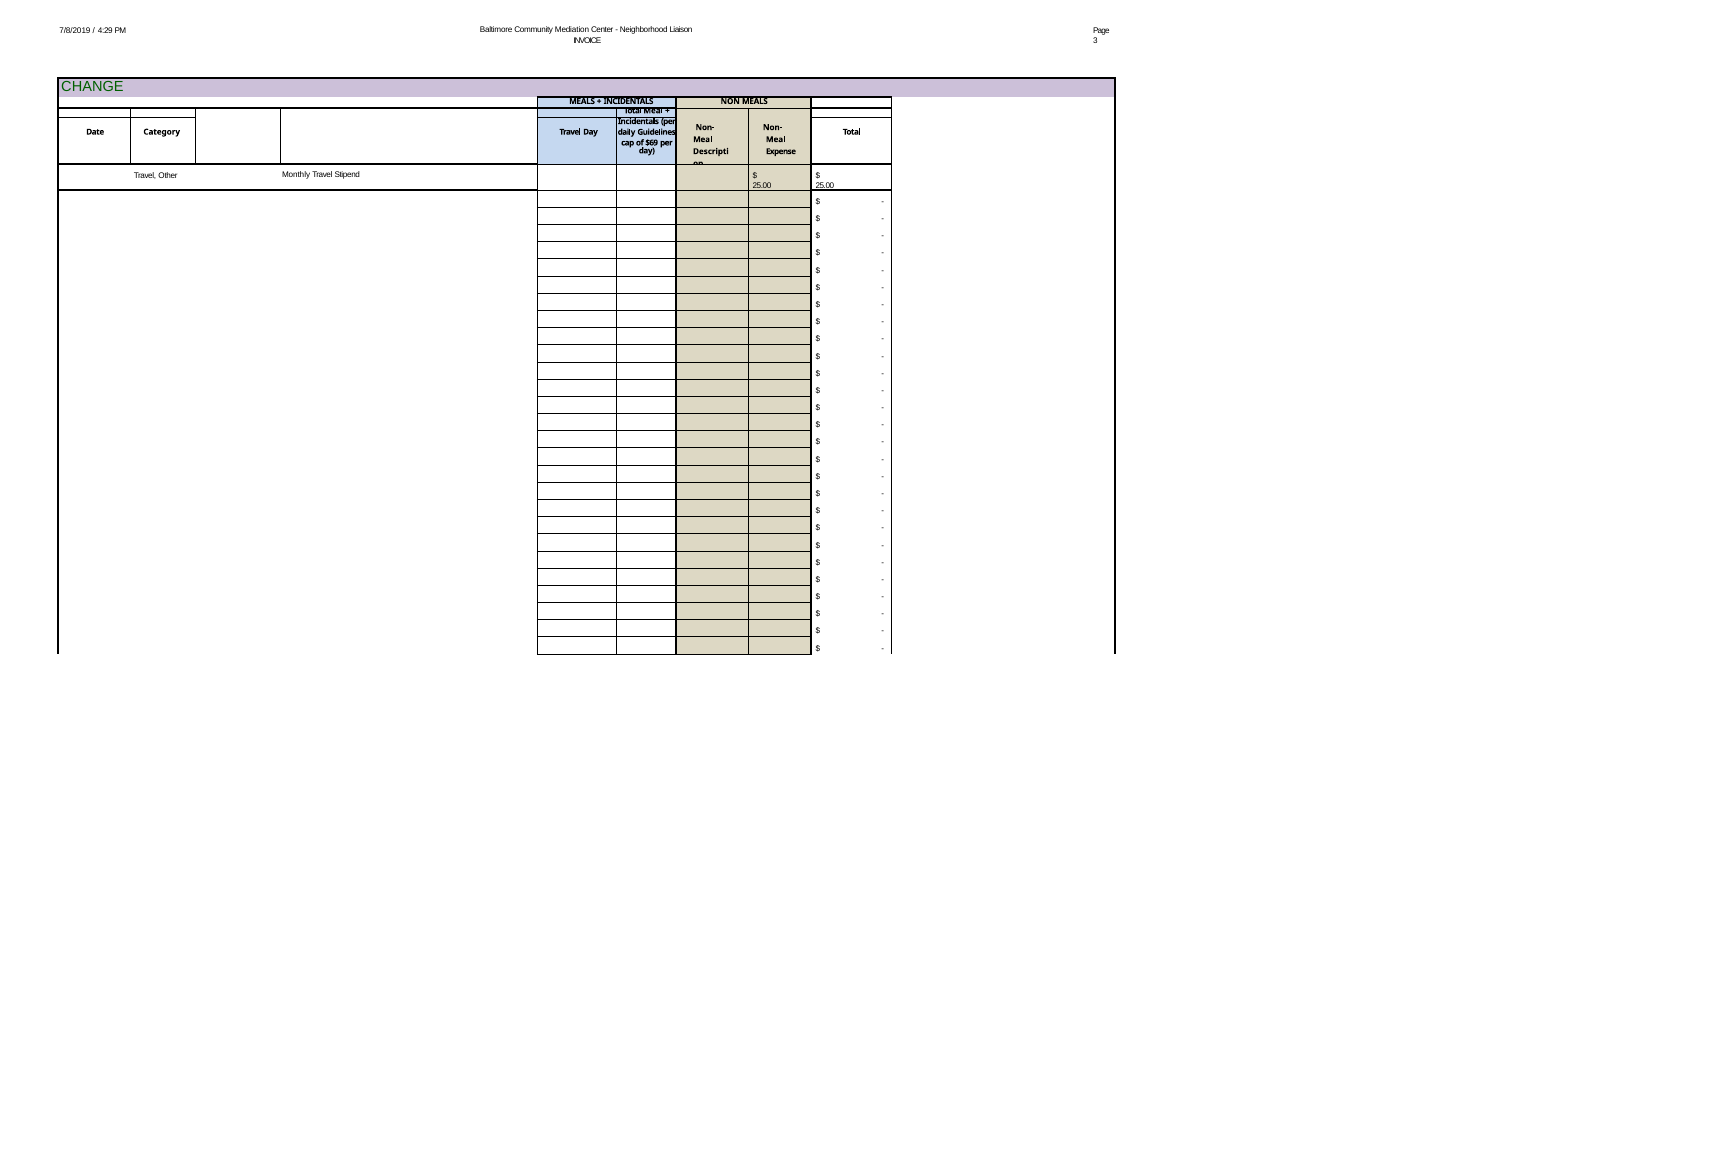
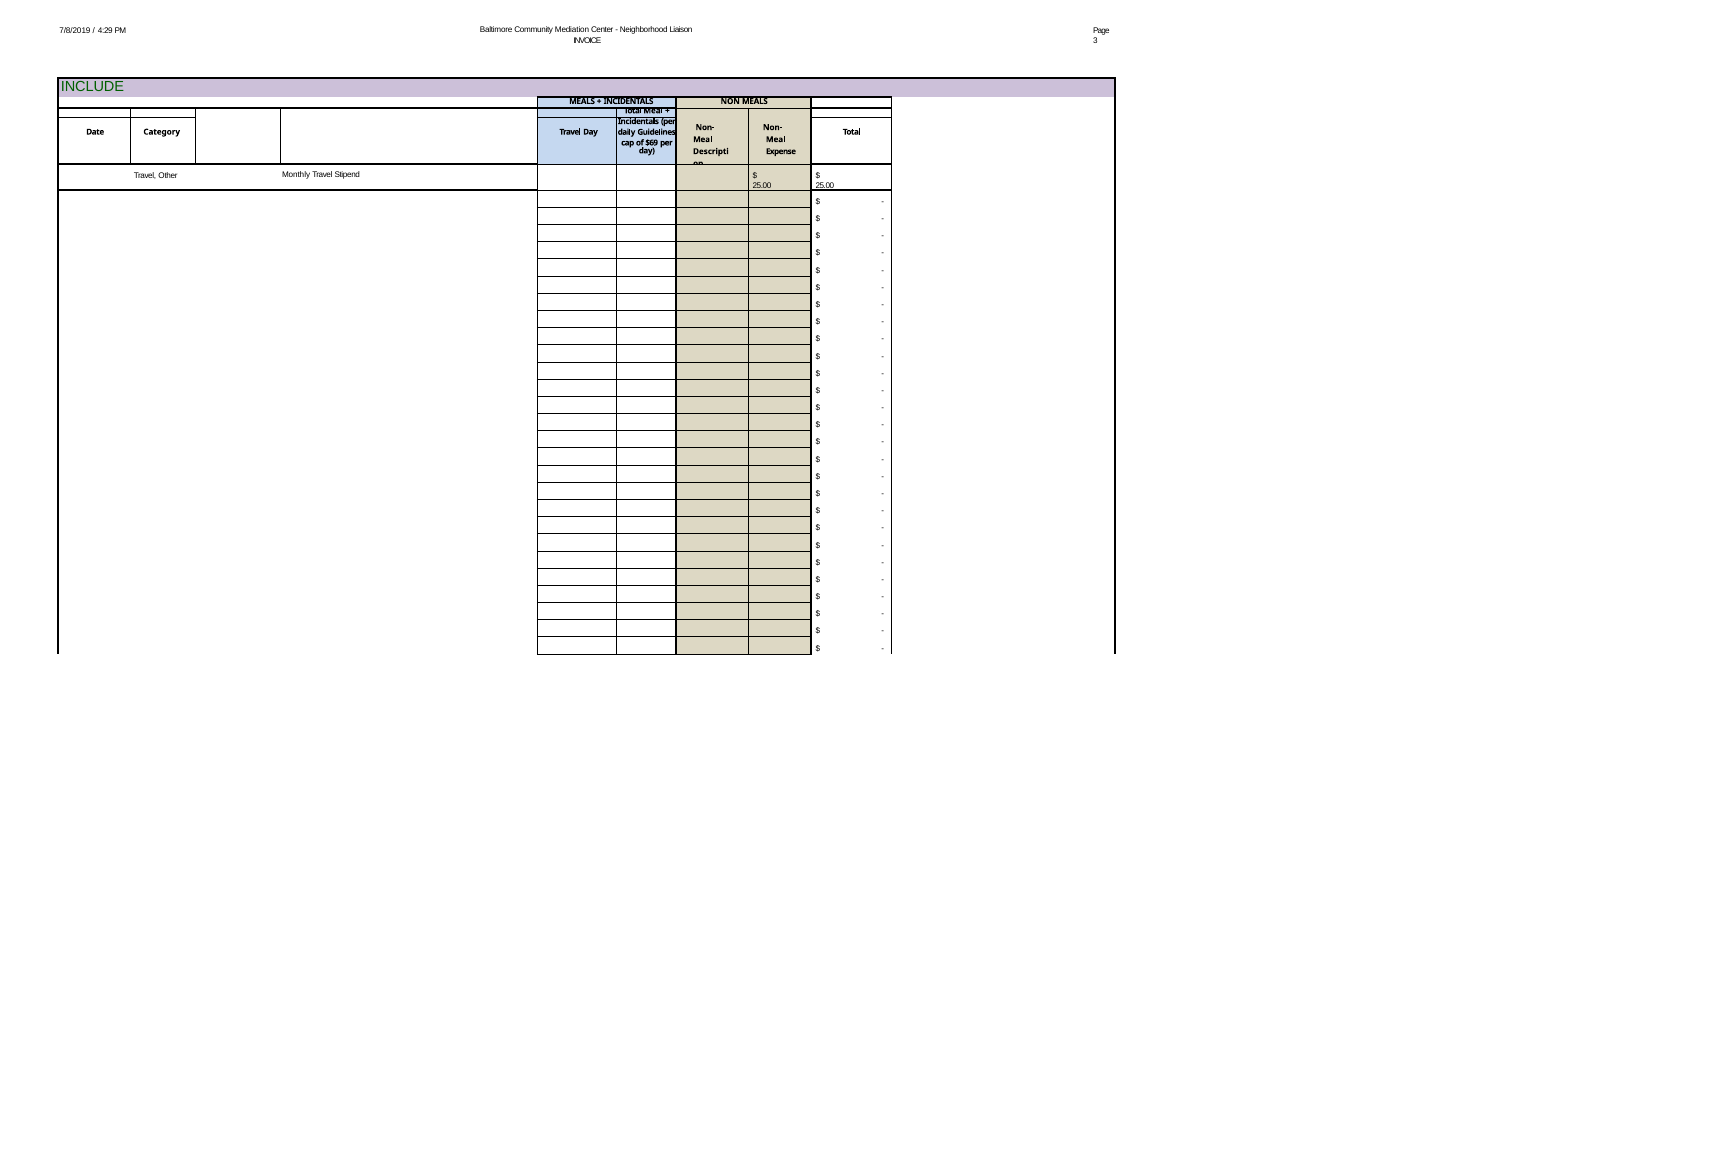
CHANGE: CHANGE -> INCLUDE
